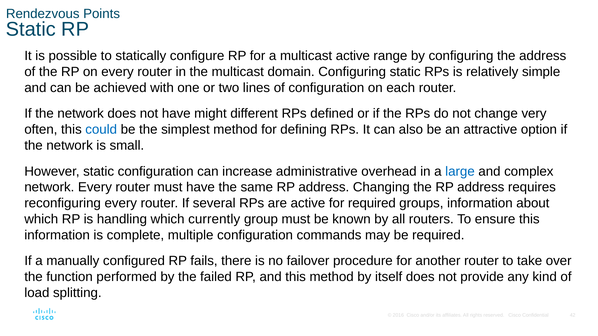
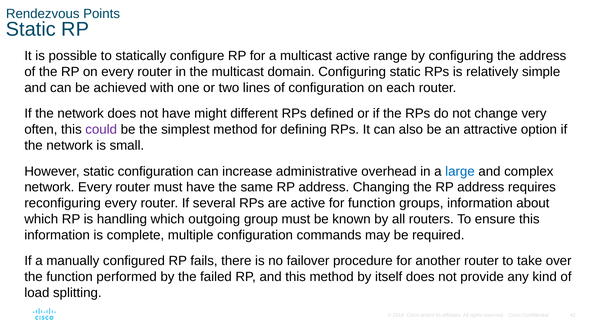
could colour: blue -> purple
for required: required -> function
currently: currently -> outgoing
